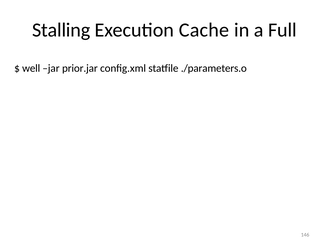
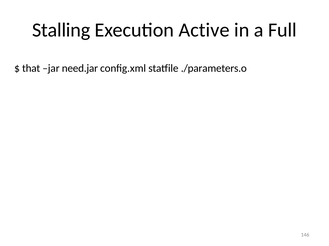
Cache: Cache -> Active
well: well -> that
prior.jar: prior.jar -> need.jar
